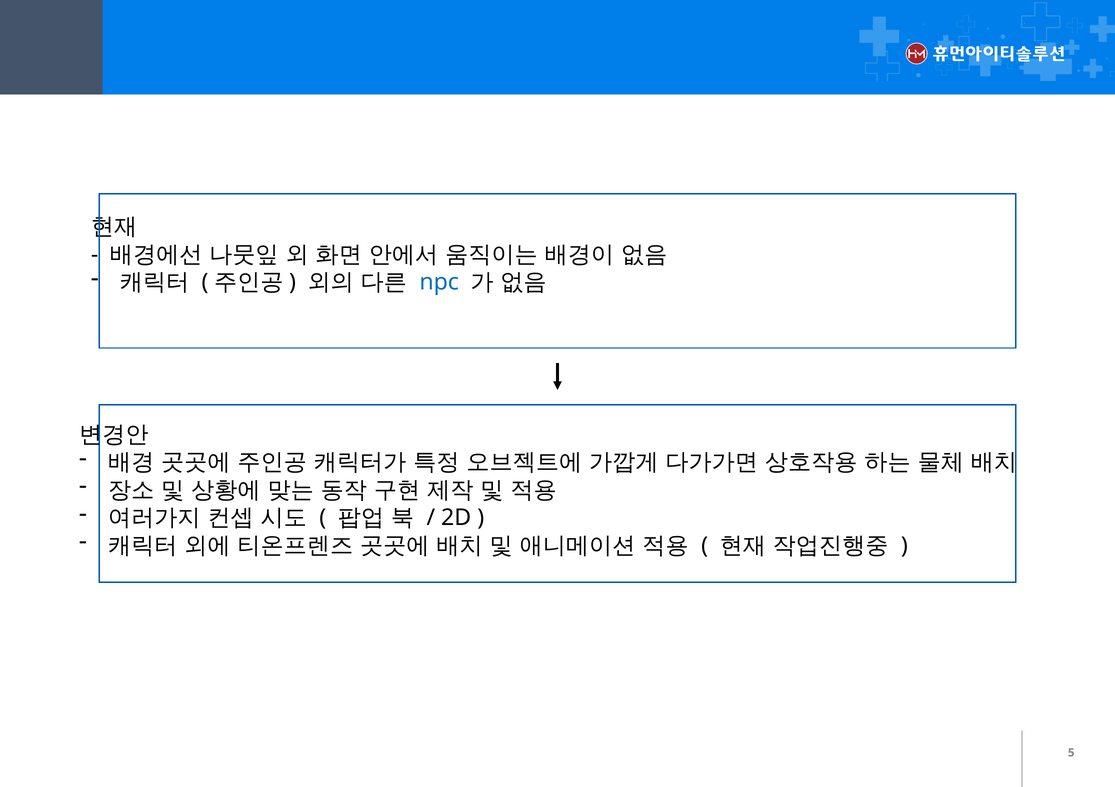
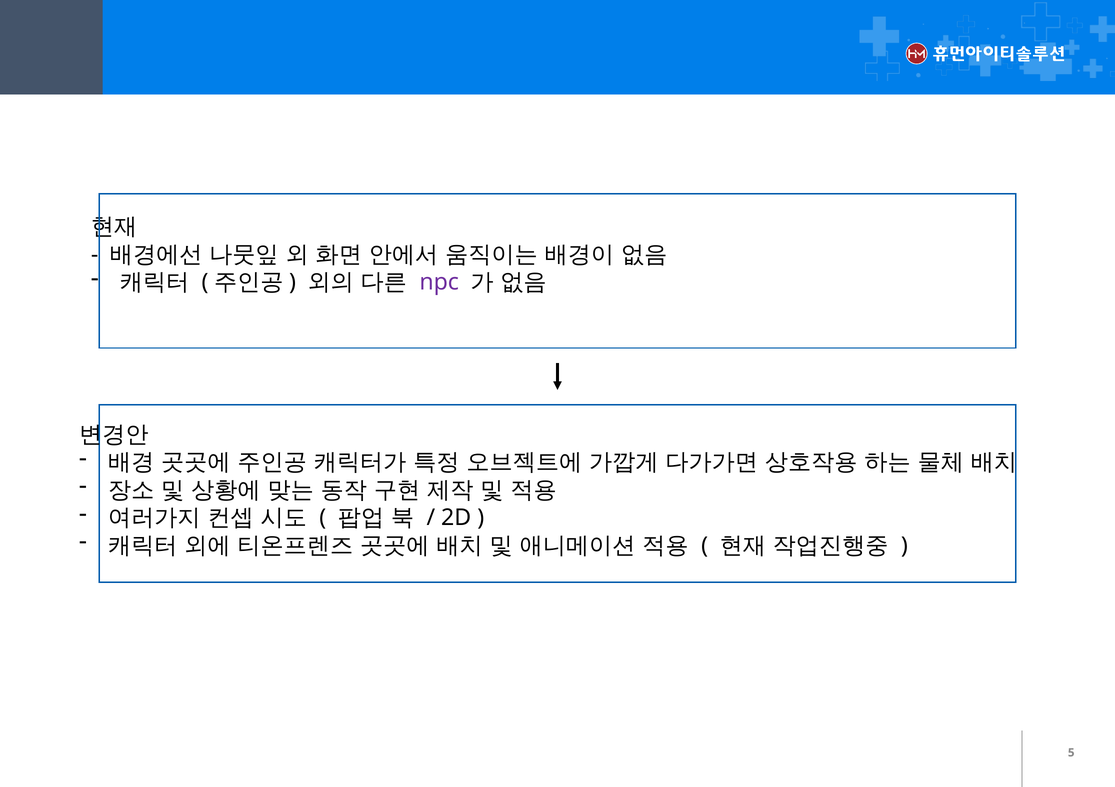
npc colour: blue -> purple
